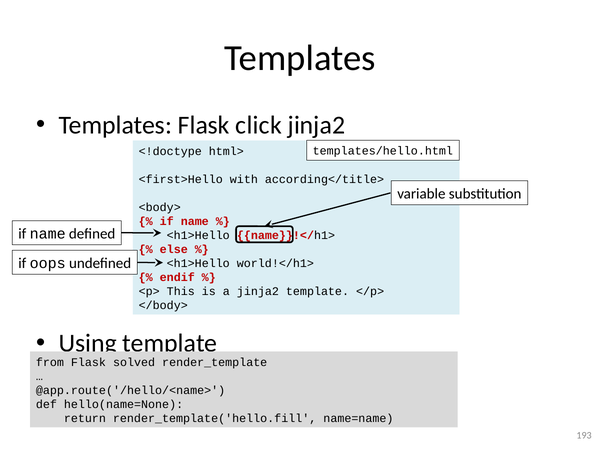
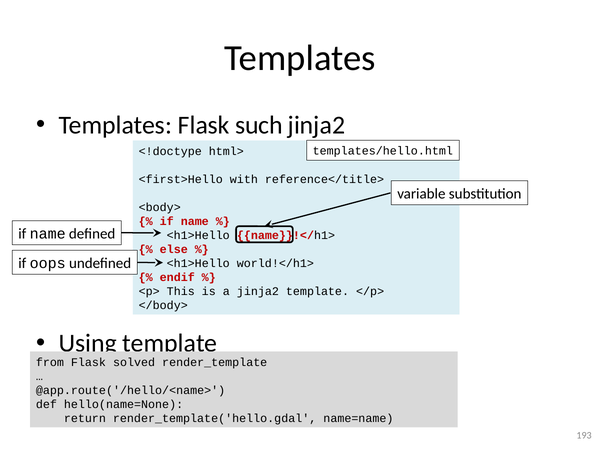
click: click -> such
according</title>: according</title> -> reference</title>
render_template('hello.fill: render_template('hello.fill -> render_template('hello.gdal
